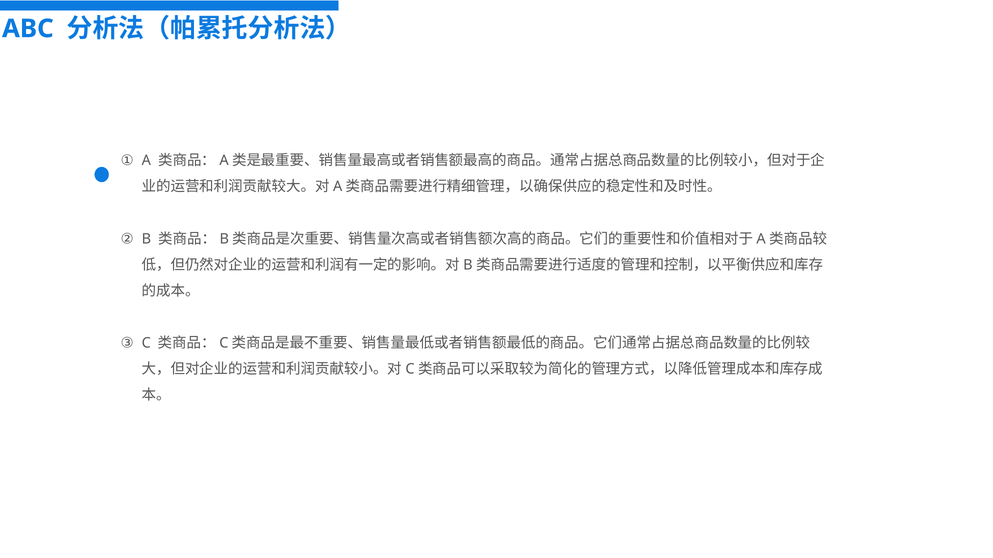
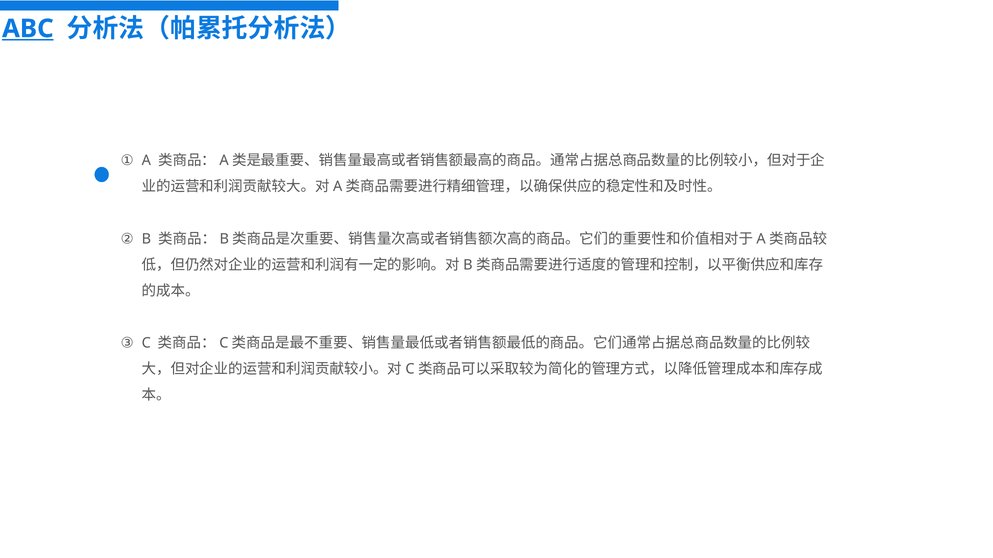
ABC underline: none -> present
